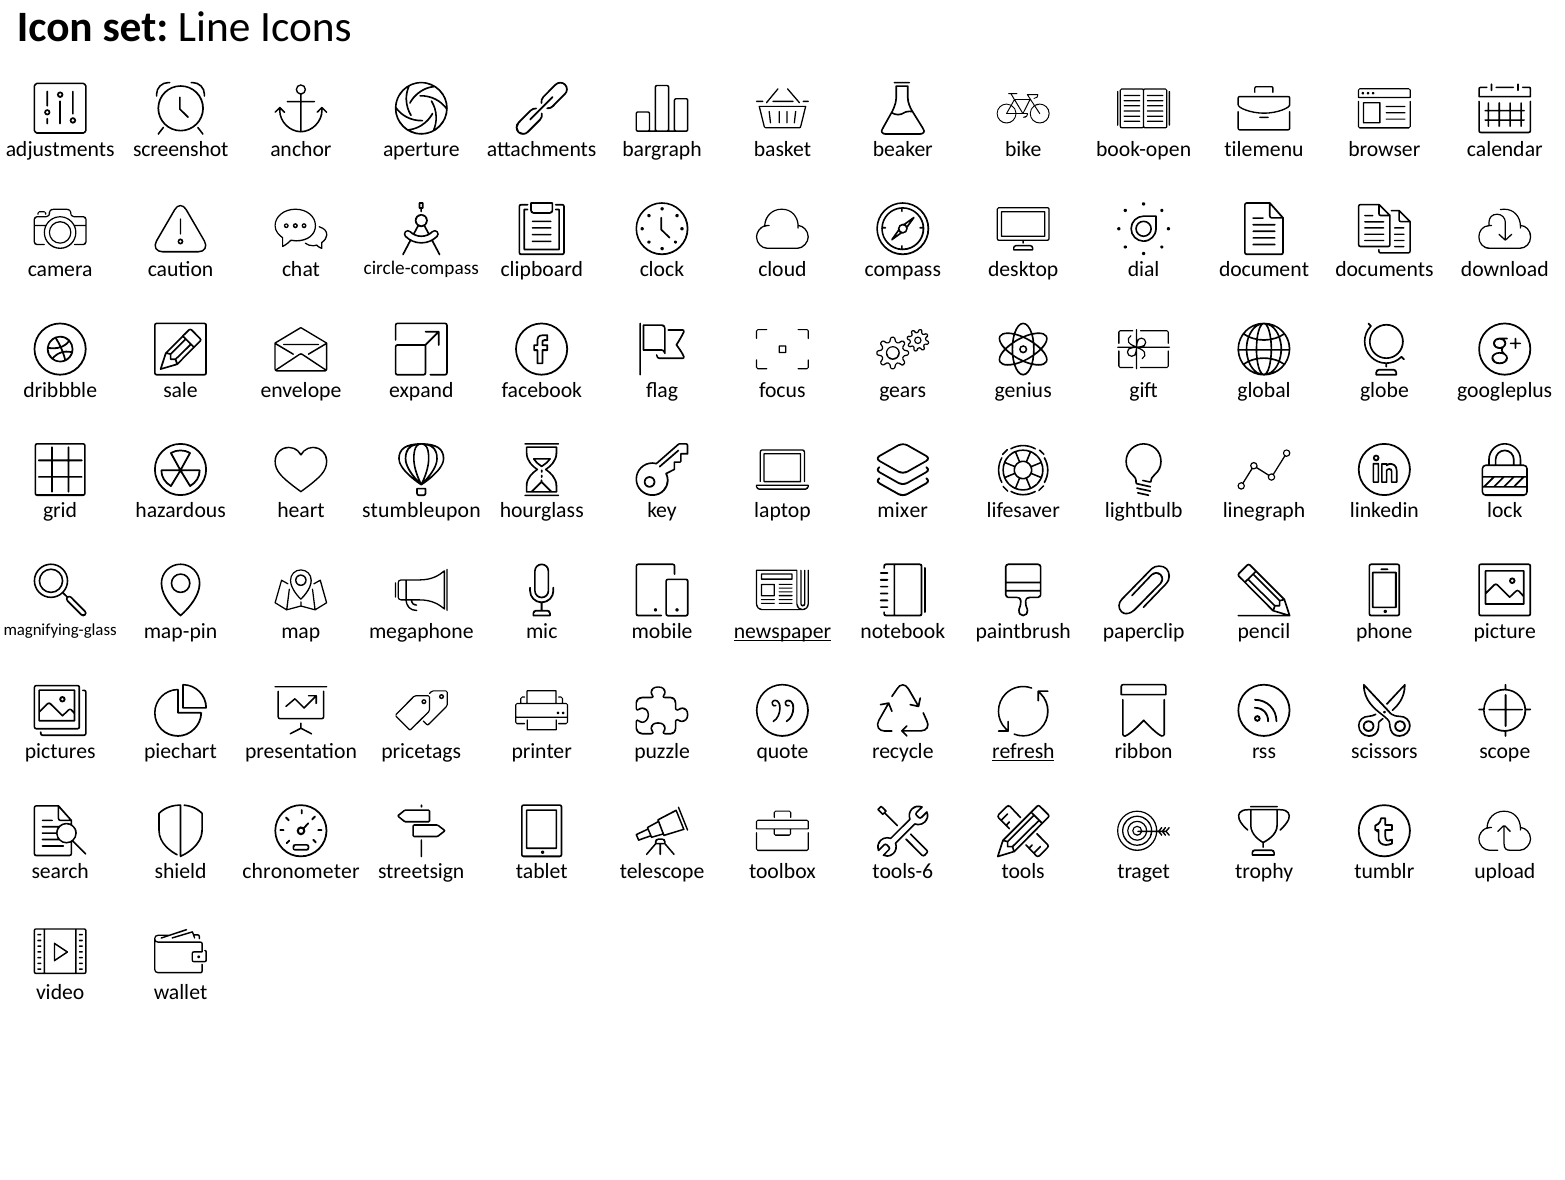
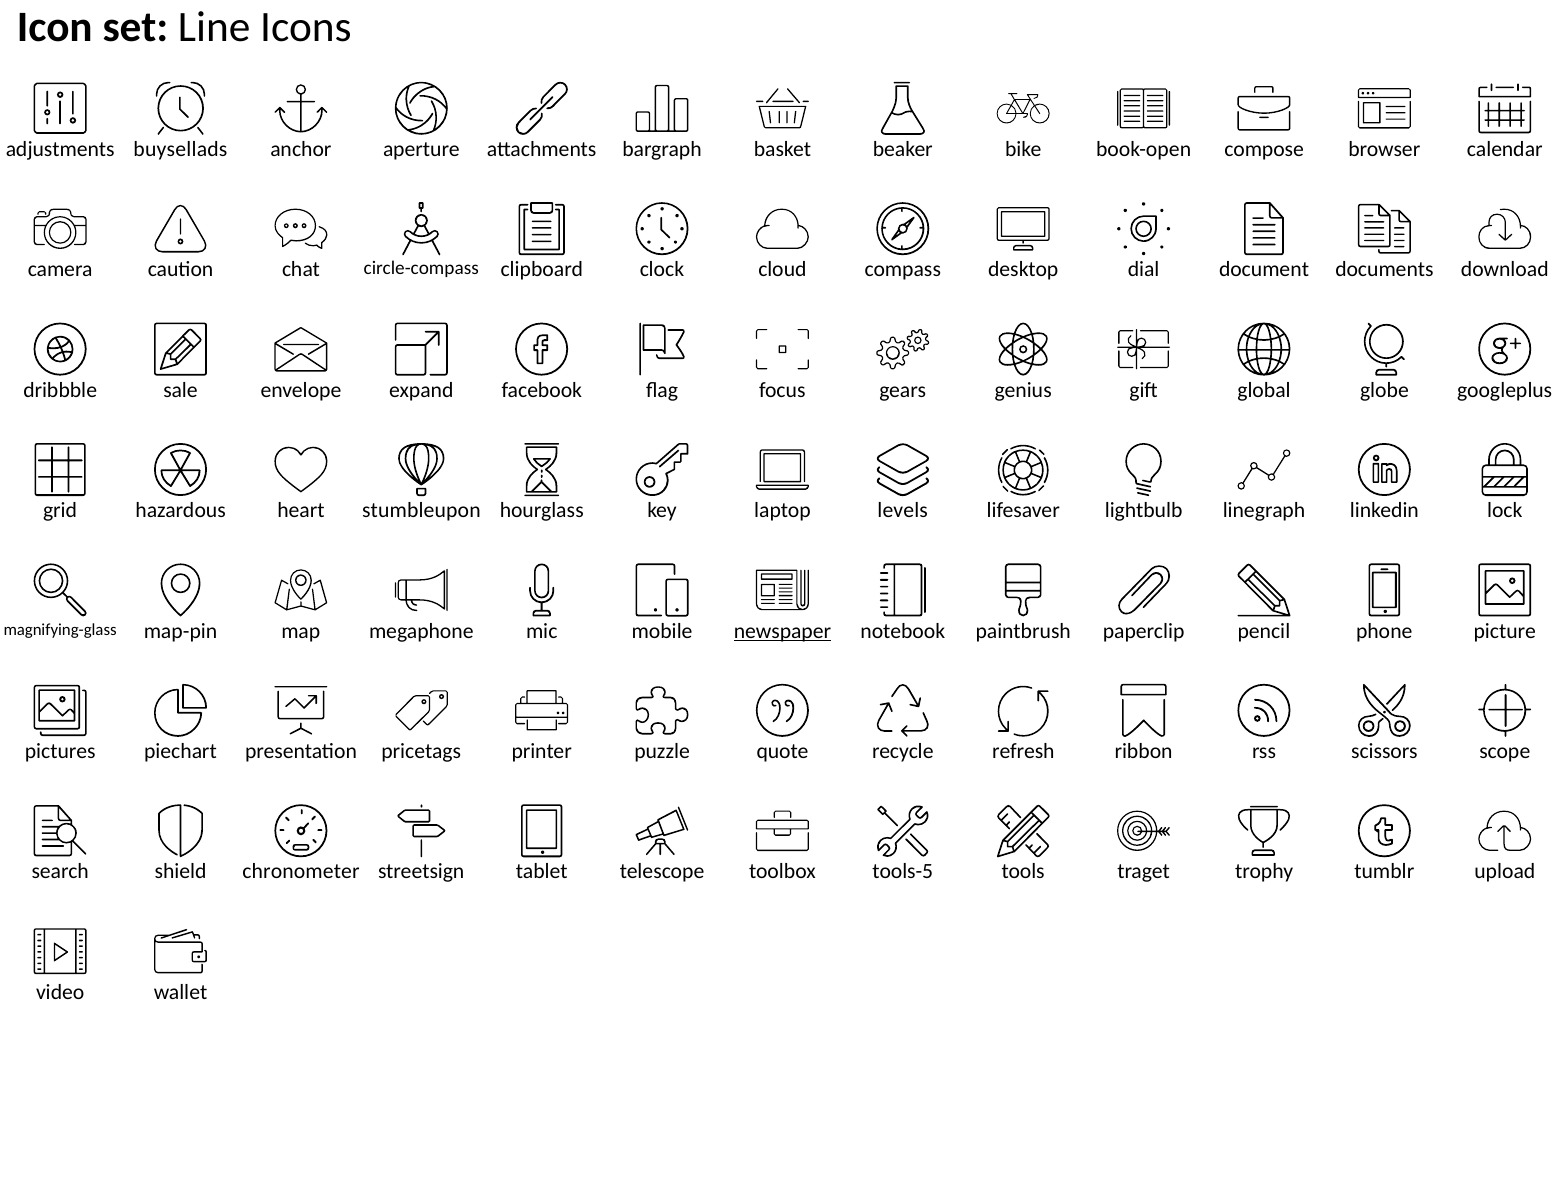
screenshot: screenshot -> buysellads
tilemenu: tilemenu -> compose
mixer: mixer -> levels
refresh underline: present -> none
tools-6: tools-6 -> tools-5
